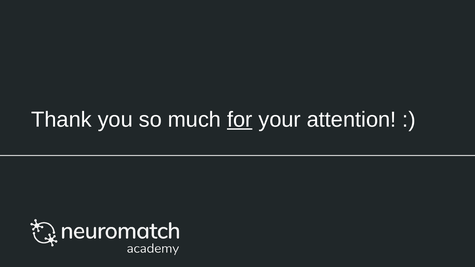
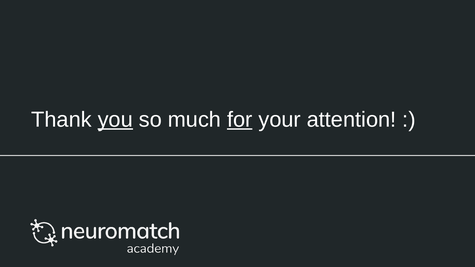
you underline: none -> present
